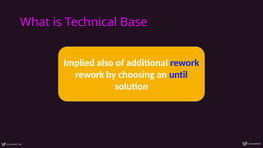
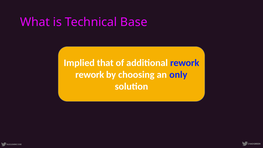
also: also -> that
until: until -> only
